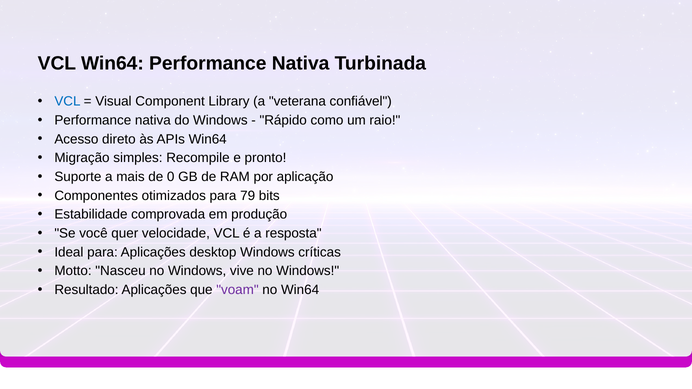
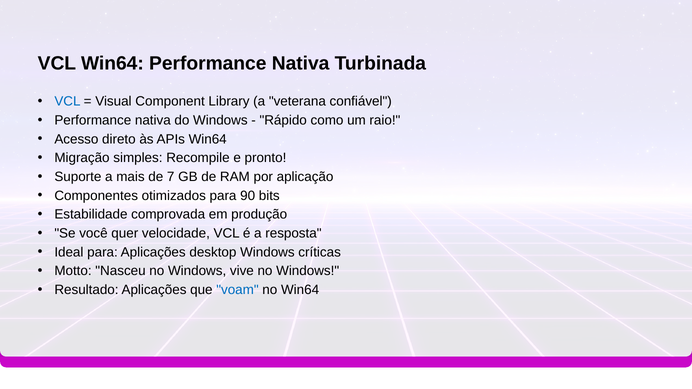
0: 0 -> 7
79: 79 -> 90
voam colour: purple -> blue
